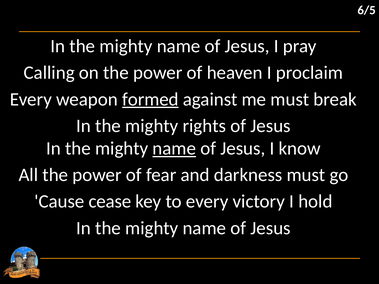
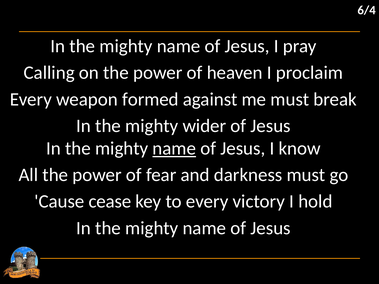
6/5: 6/5 -> 6/4
formed underline: present -> none
rights: rights -> wider
